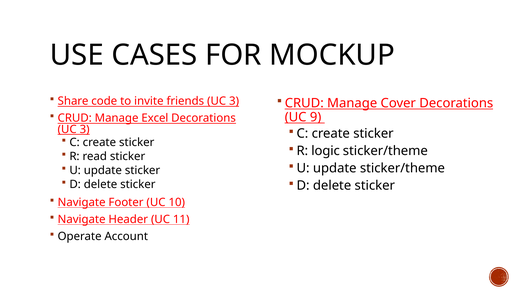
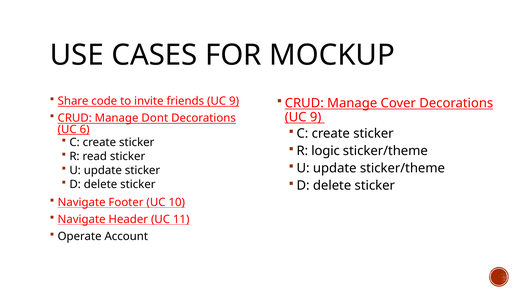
friends UC 3: 3 -> 9
Excel: Excel -> Dont
3 at (85, 129): 3 -> 6
